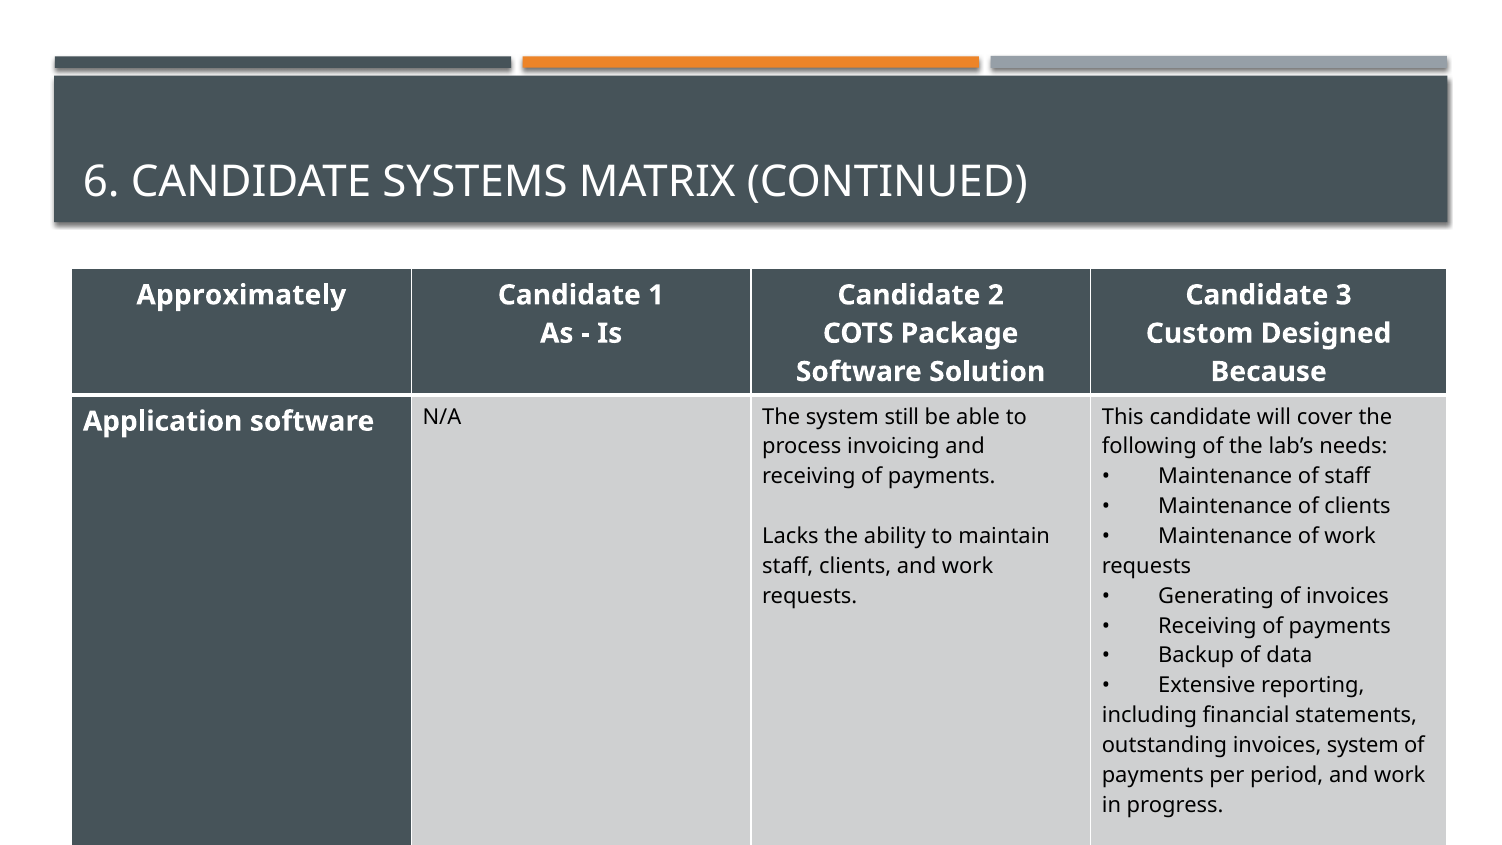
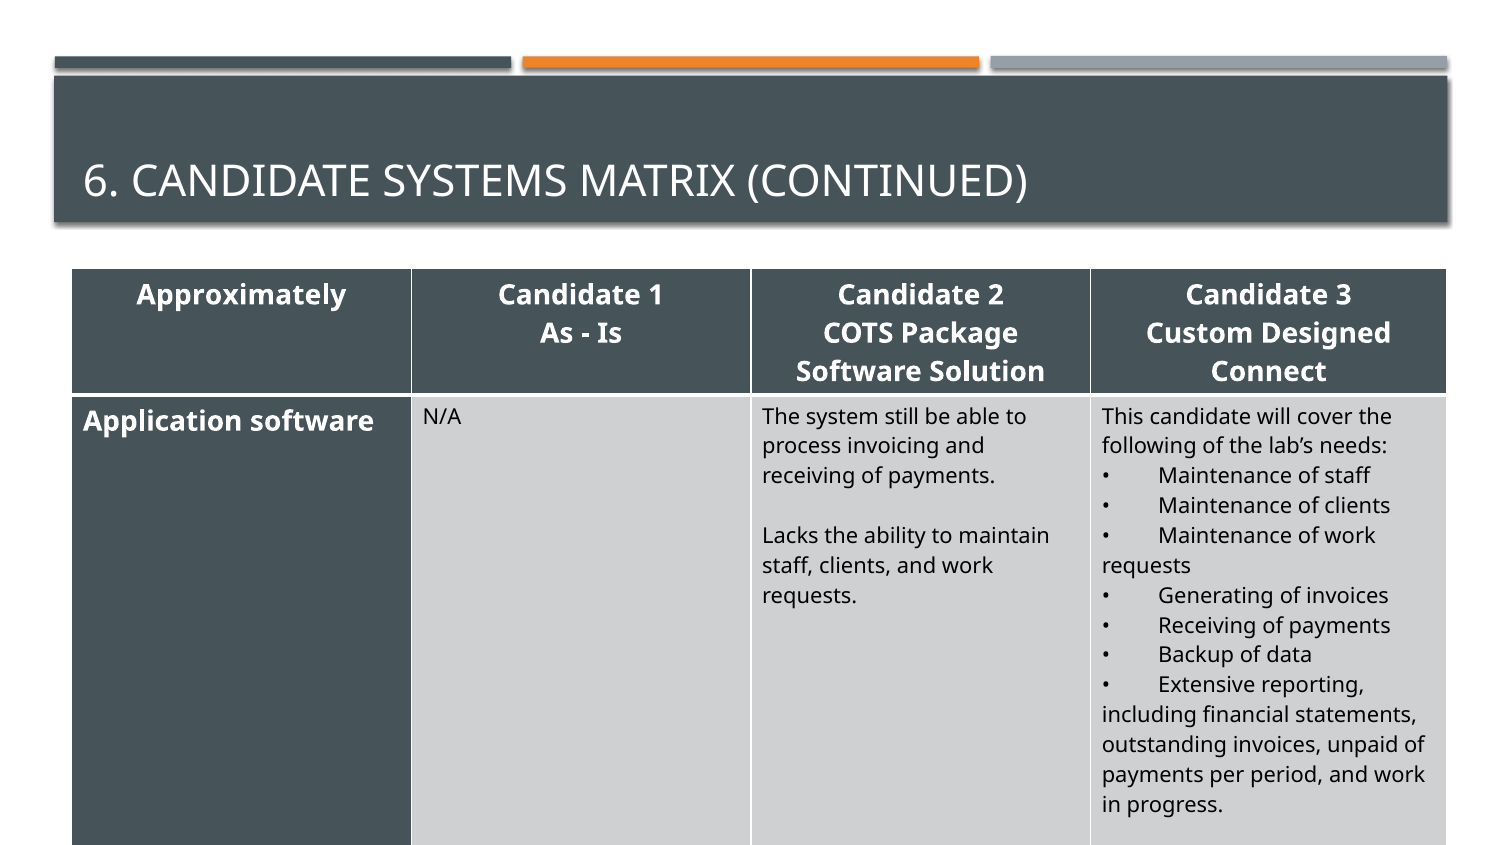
Because: Because -> Connect
invoices system: system -> unpaid
